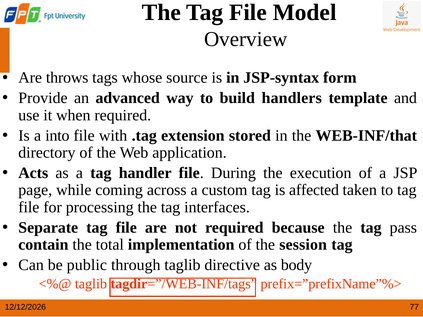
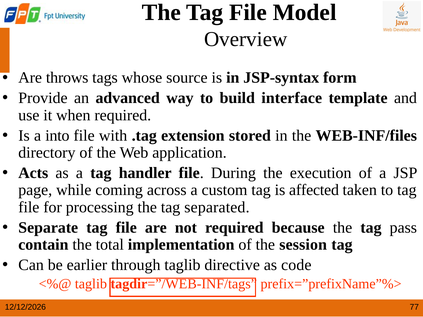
handlers: handlers -> interface
WEB-INF/that: WEB-INF/that -> WEB-INF/files
interfaces: interfaces -> separated
public: public -> earlier
body: body -> code
